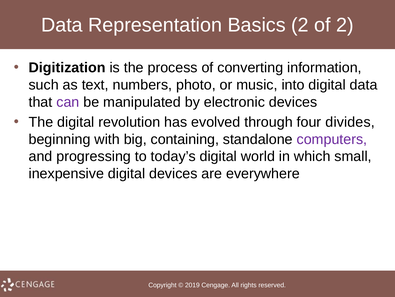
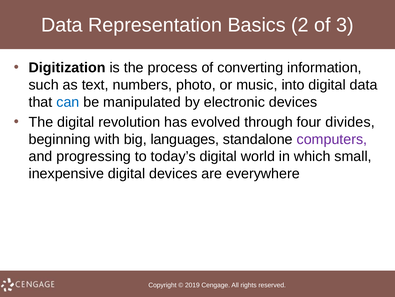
of 2: 2 -> 3
can colour: purple -> blue
containing: containing -> languages
